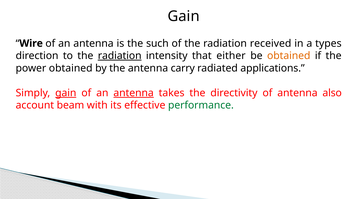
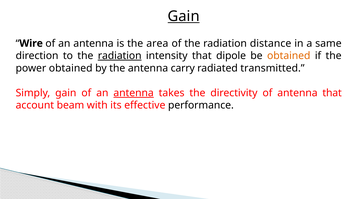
Gain at (184, 16) underline: none -> present
such: such -> area
received: received -> distance
types: types -> same
either: either -> dipole
applications: applications -> transmitted
gain at (66, 93) underline: present -> none
antenna also: also -> that
performance colour: green -> black
